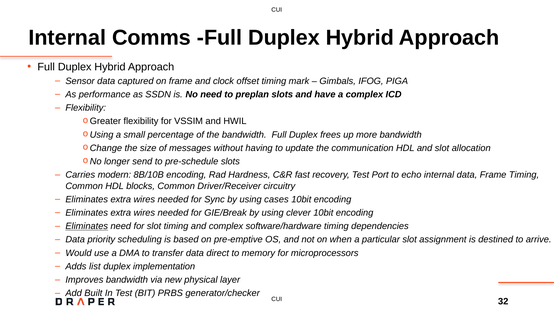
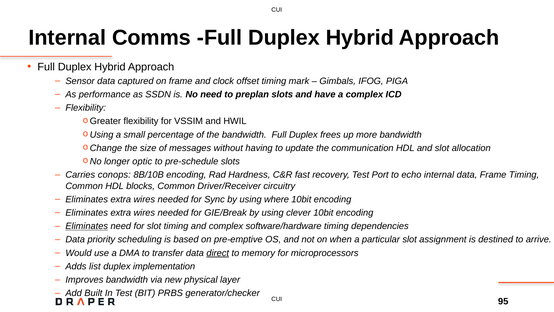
send: send -> optic
modern: modern -> conops
cases: cases -> where
direct underline: none -> present
32: 32 -> 95
